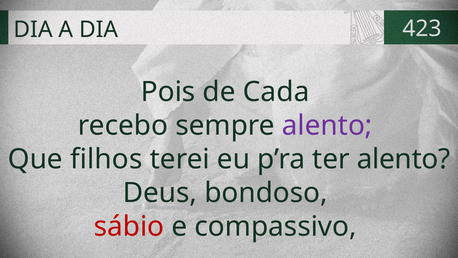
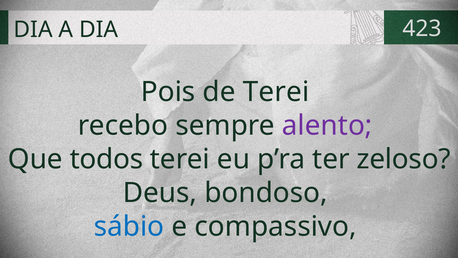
de Cada: Cada -> Terei
filhos: filhos -> todos
ter alento: alento -> zeloso
sábio colour: red -> blue
